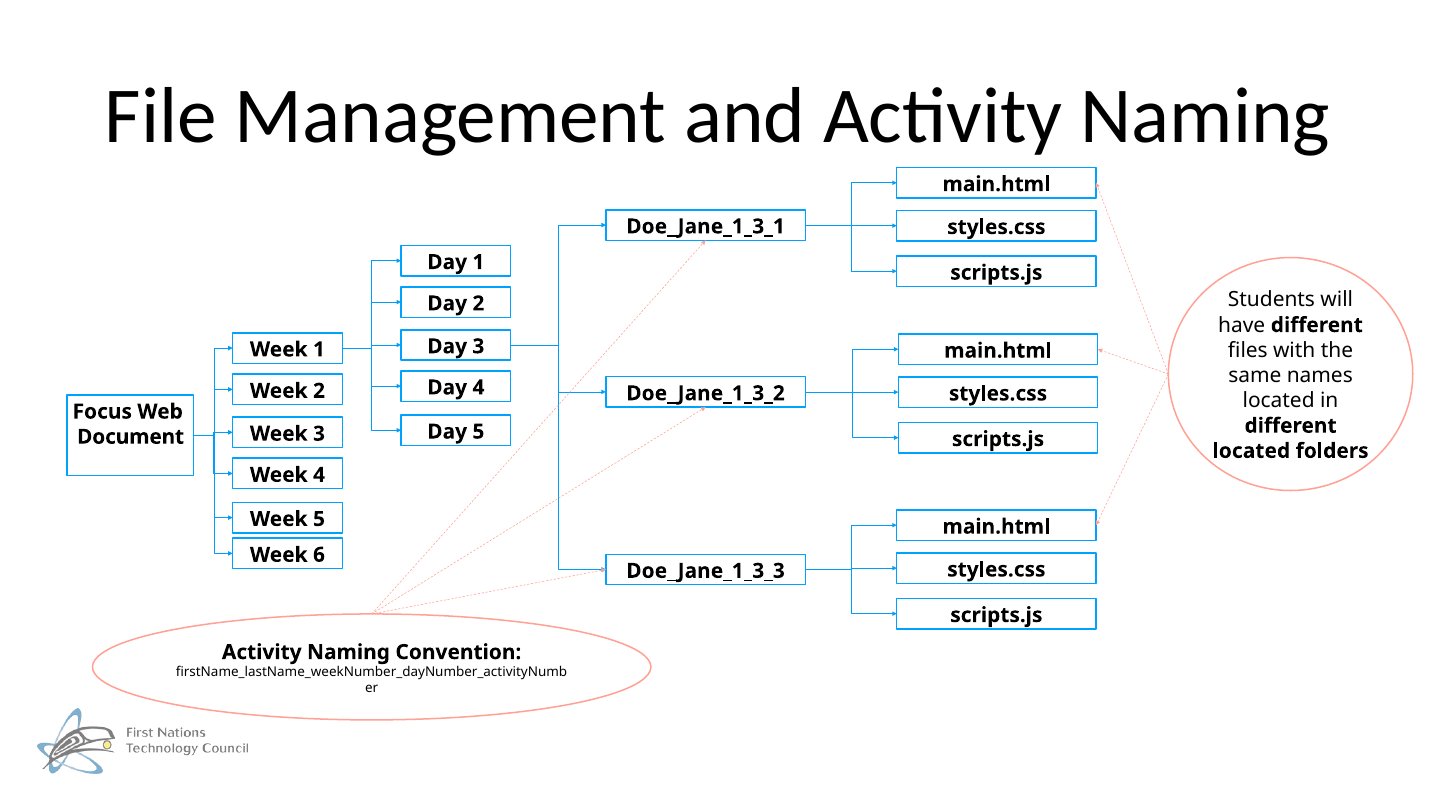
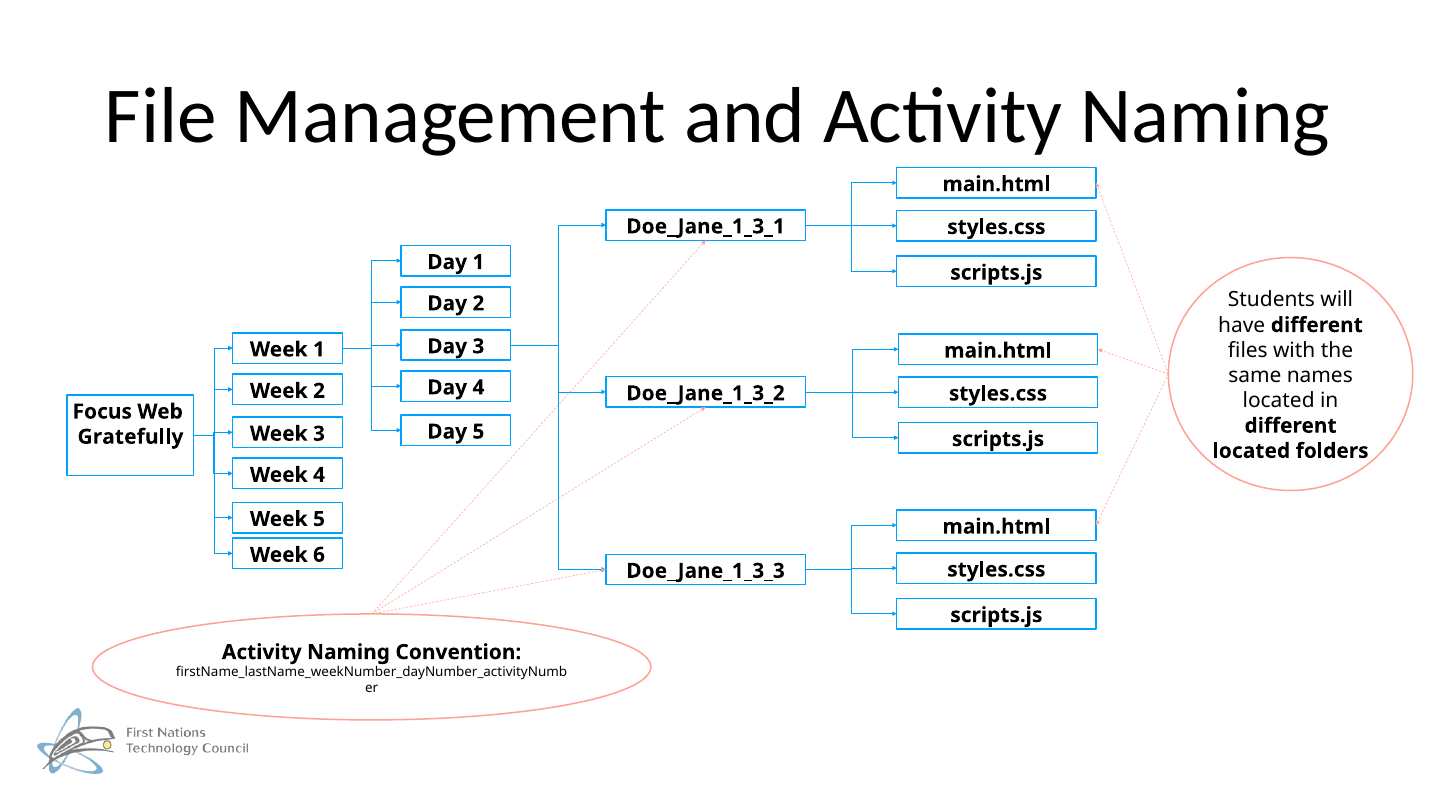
Document: Document -> Gratefully
